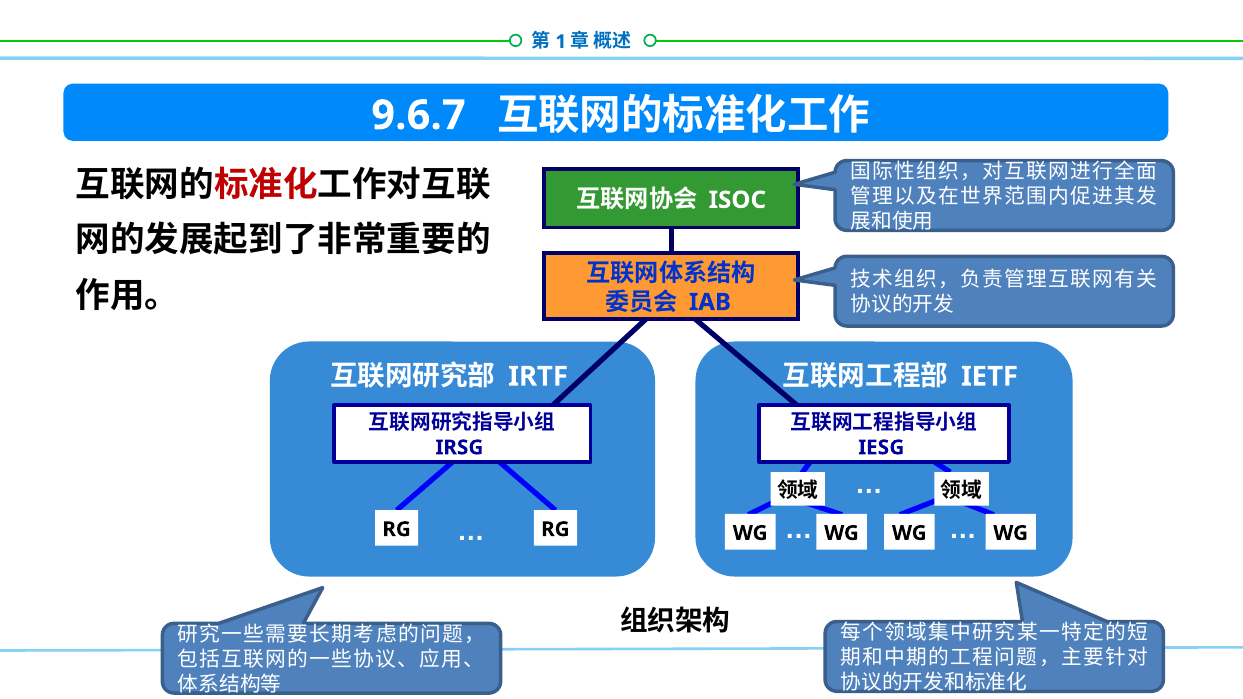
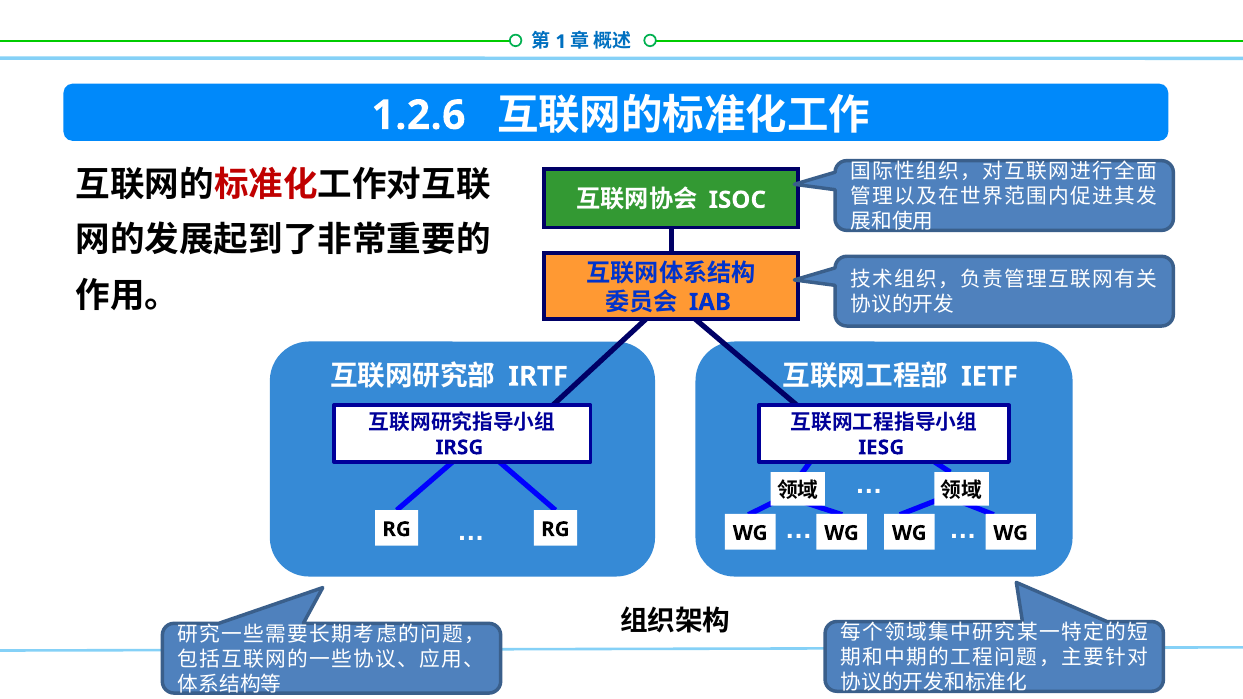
9.6.7: 9.6.7 -> 1.2.6
